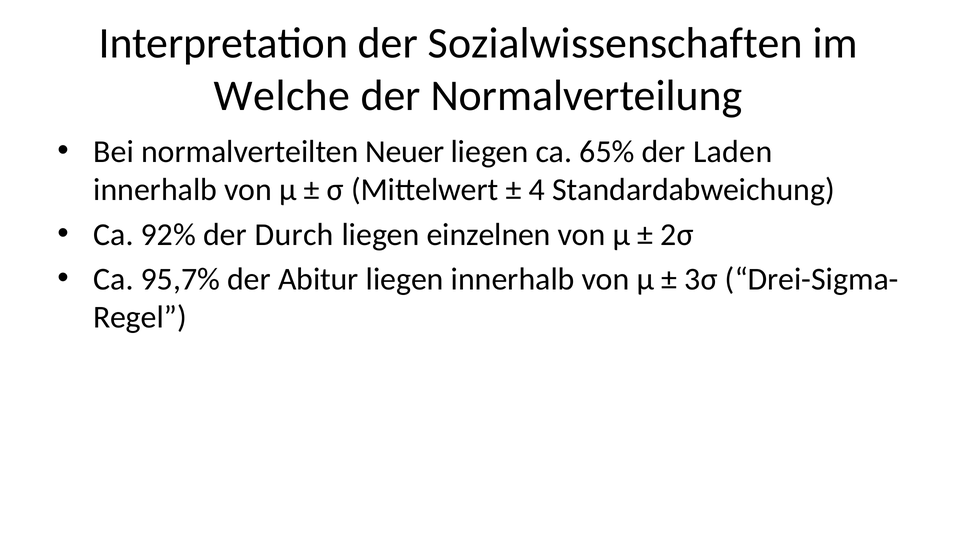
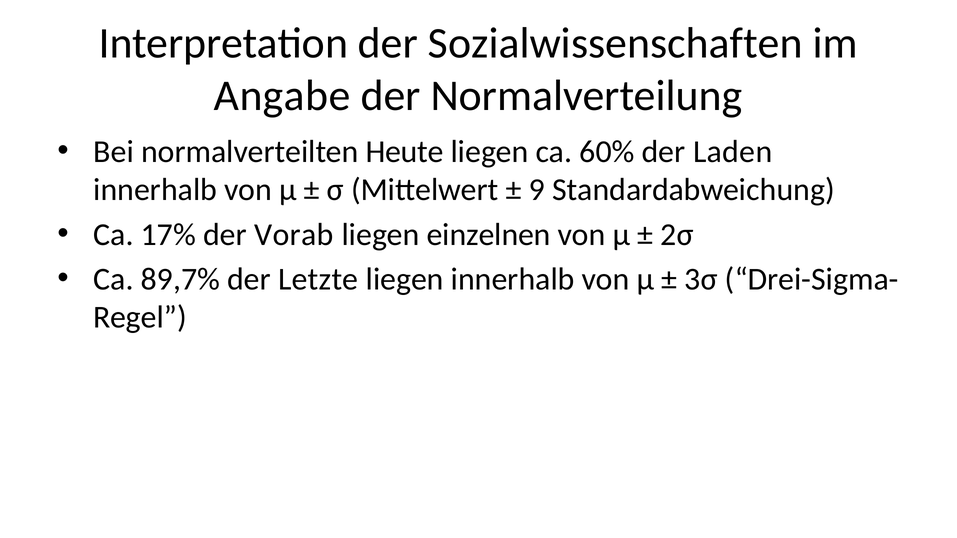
Welche: Welche -> Angabe
Neuer: Neuer -> Heute
65%: 65% -> 60%
4: 4 -> 9
92%: 92% -> 17%
Durch: Durch -> Vorab
95,7%: 95,7% -> 89,7%
Abitur: Abitur -> Letzte
